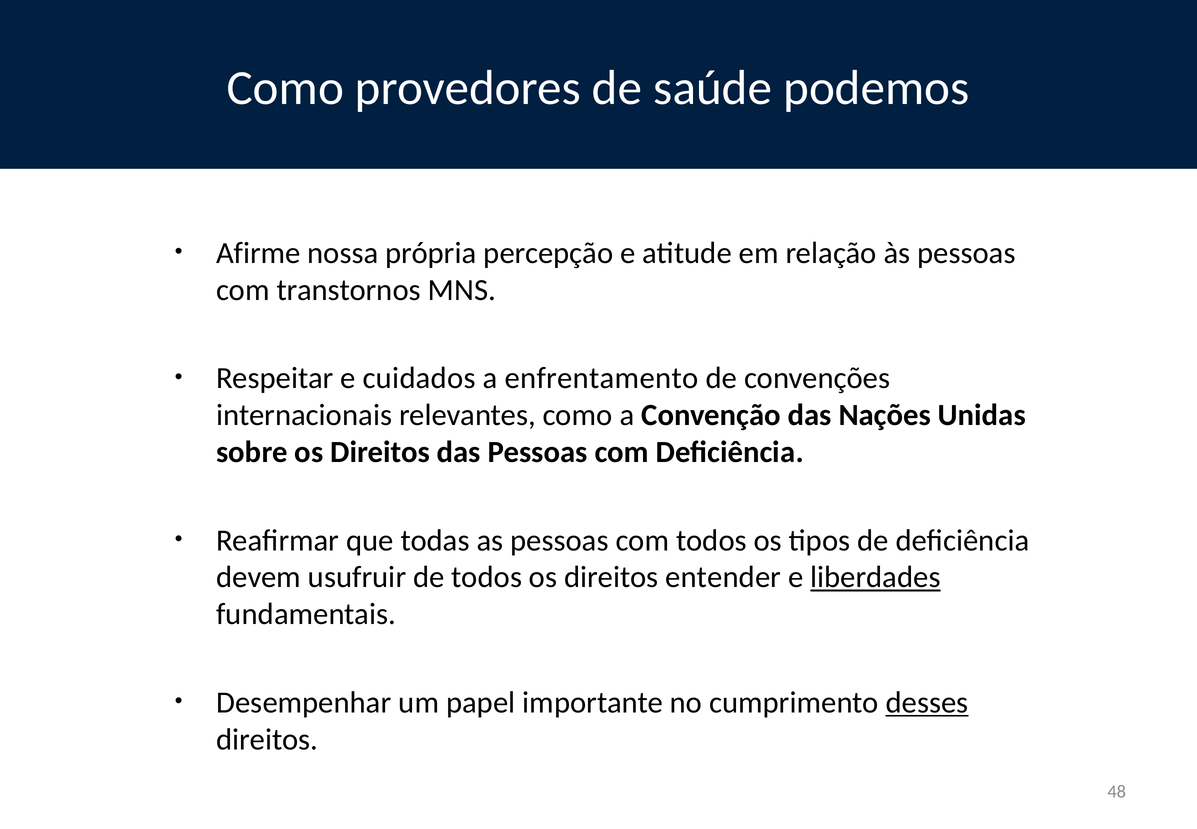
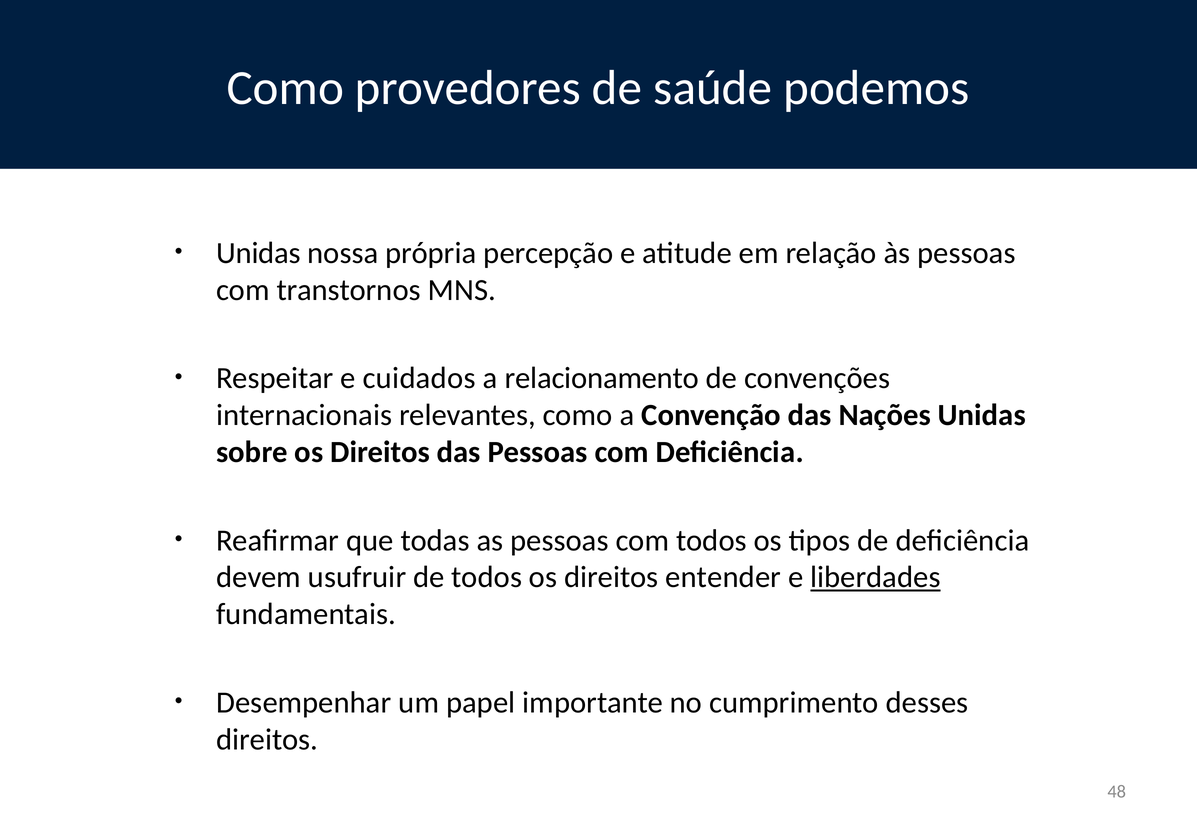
Afirme at (258, 253): Afirme -> Unidas
enfrentamento: enfrentamento -> relacionamento
desses underline: present -> none
